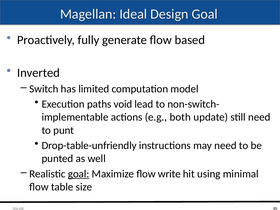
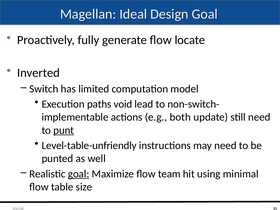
based: based -> locate
punt underline: none -> present
Drop-table-unfriendly: Drop-table-unfriendly -> Level-table-unfriendly
write: write -> team
